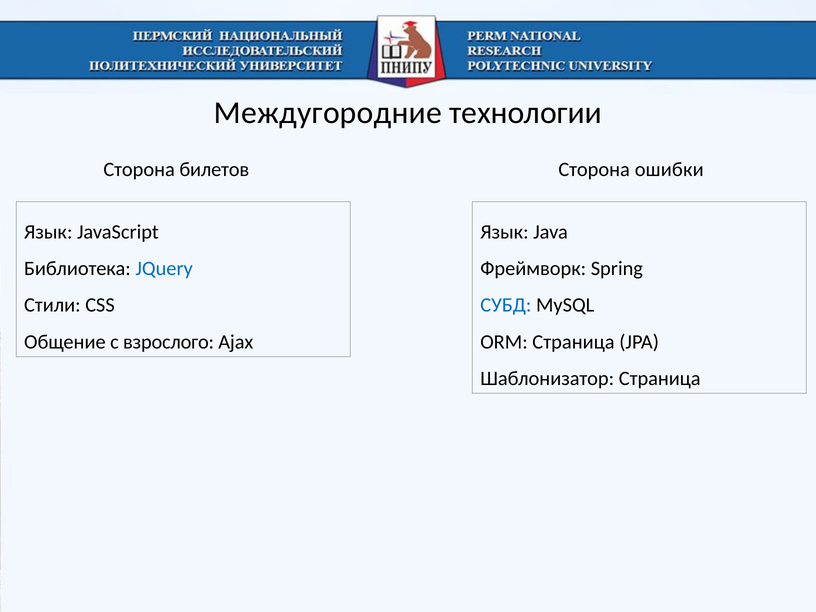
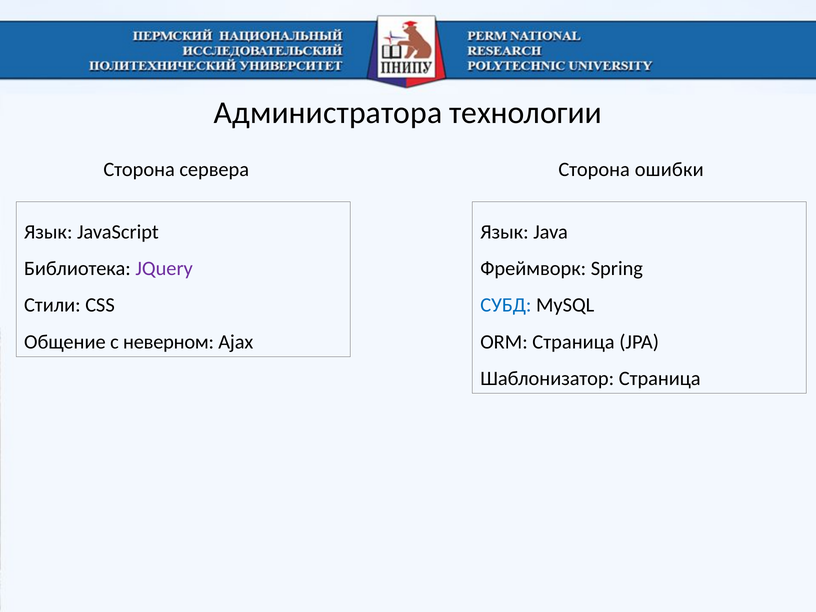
Междугородние: Междугородние -> Администратора
билетов: билетов -> сервера
JQuery colour: blue -> purple
взрослого: взрослого -> неверном
